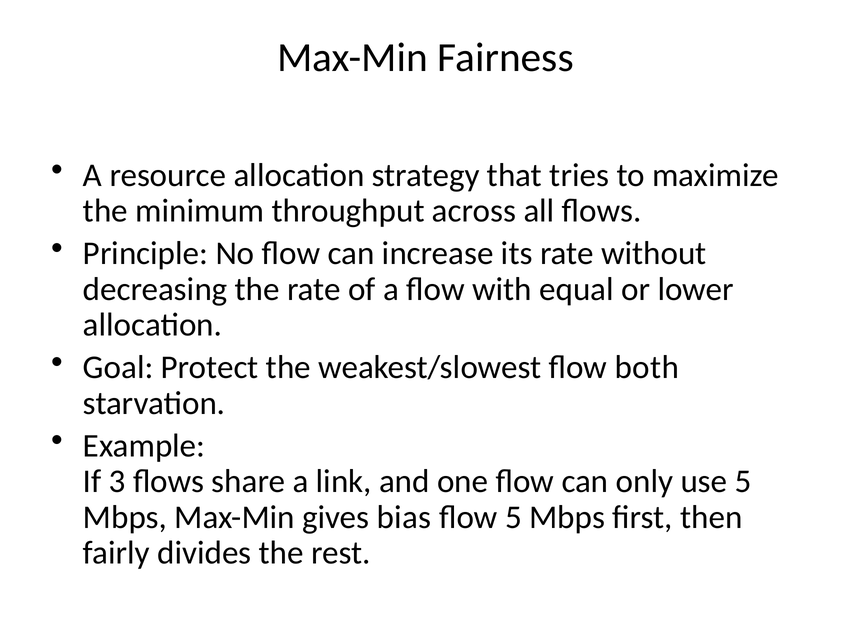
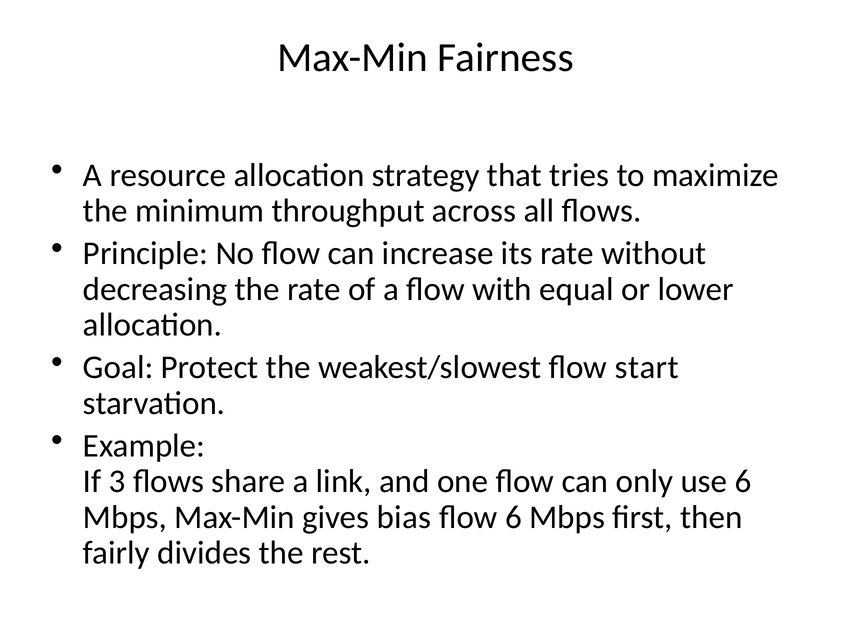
both: both -> start
use 5: 5 -> 6
flow 5: 5 -> 6
